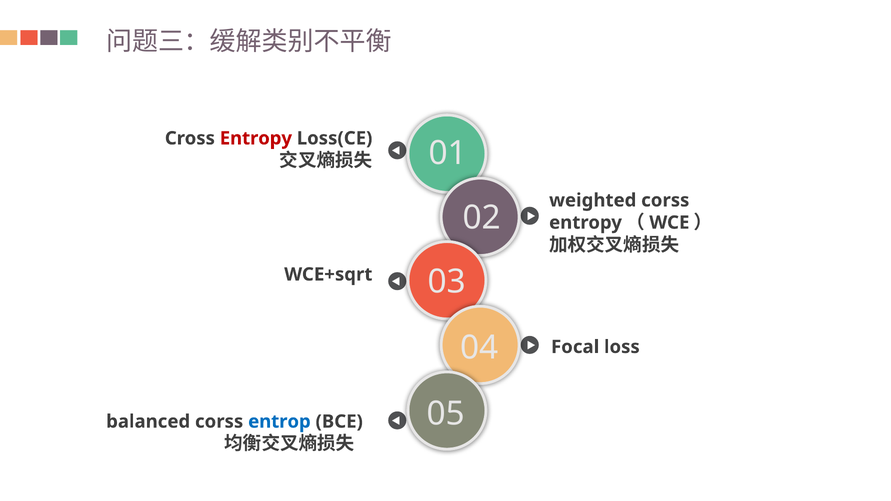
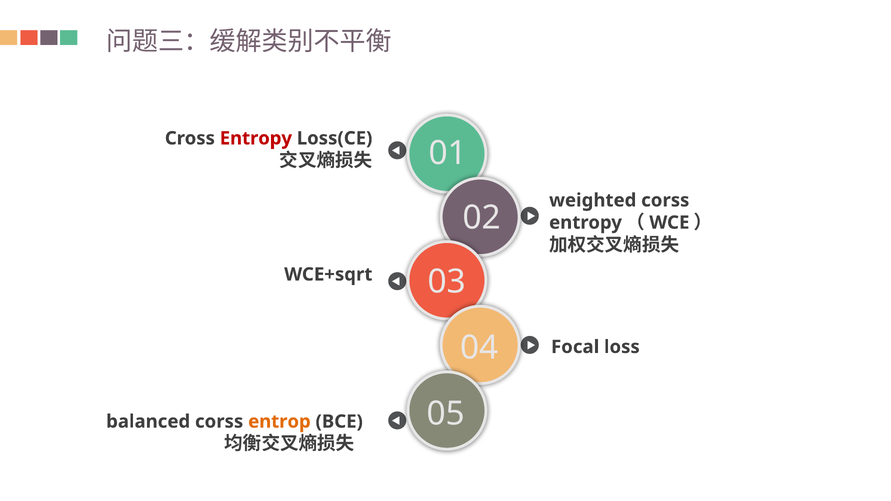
entrop colour: blue -> orange
